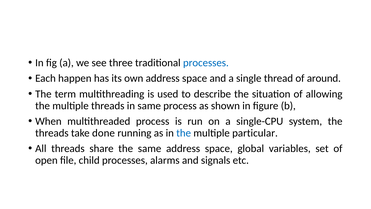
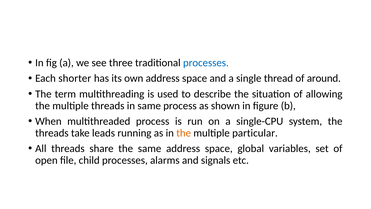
happen: happen -> shorter
done: done -> leads
the at (184, 133) colour: blue -> orange
